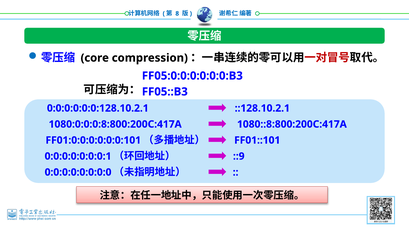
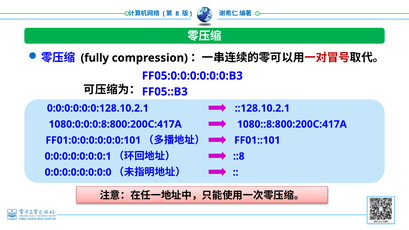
core: core -> fully
::9: ::9 -> ::8
